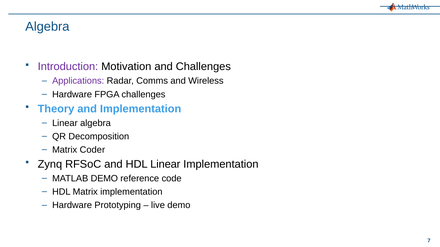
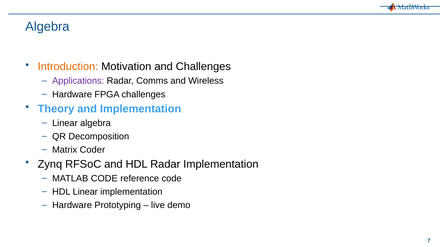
Introduction colour: purple -> orange
HDL Linear: Linear -> Radar
MATLAB DEMO: DEMO -> CODE
HDL Matrix: Matrix -> Linear
